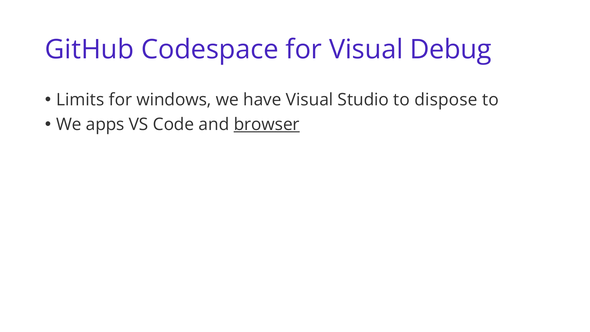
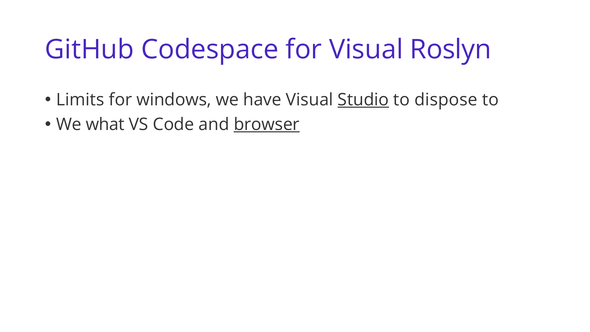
Debug: Debug -> Roslyn
Studio underline: none -> present
apps: apps -> what
